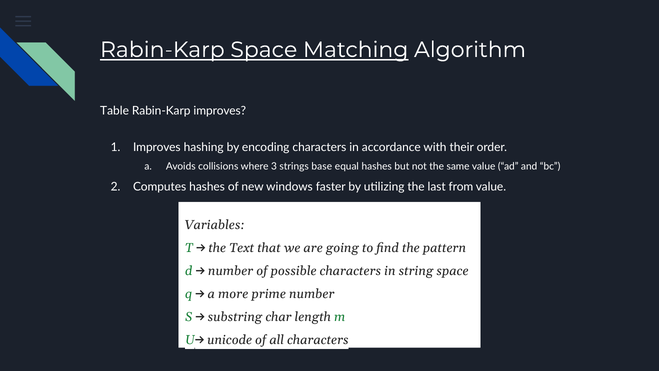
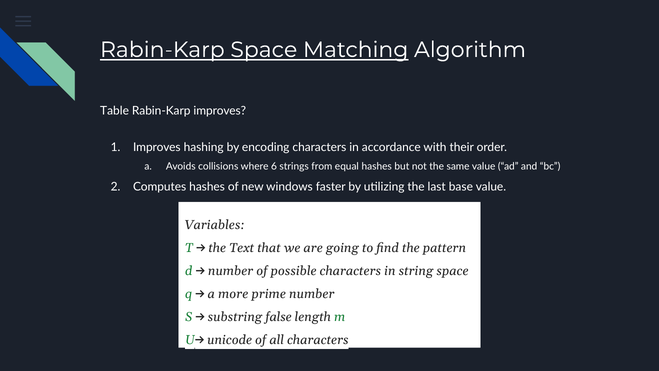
3: 3 -> 6
base: base -> from
from: from -> base
char: char -> false
